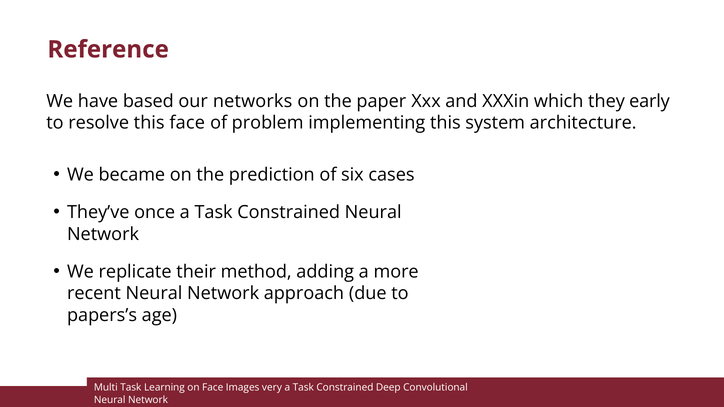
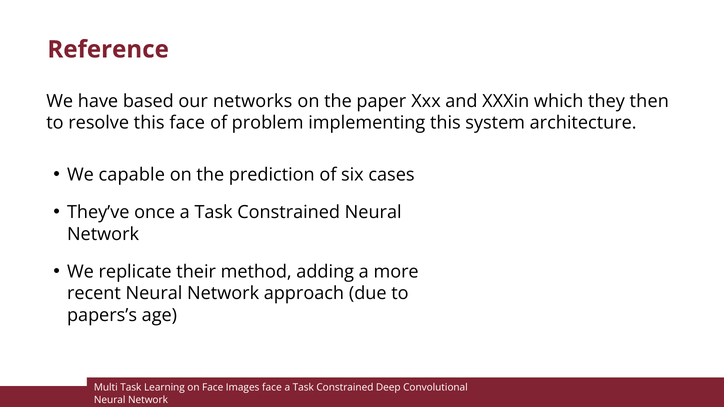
early: early -> then
became: became -> capable
Images very: very -> face
